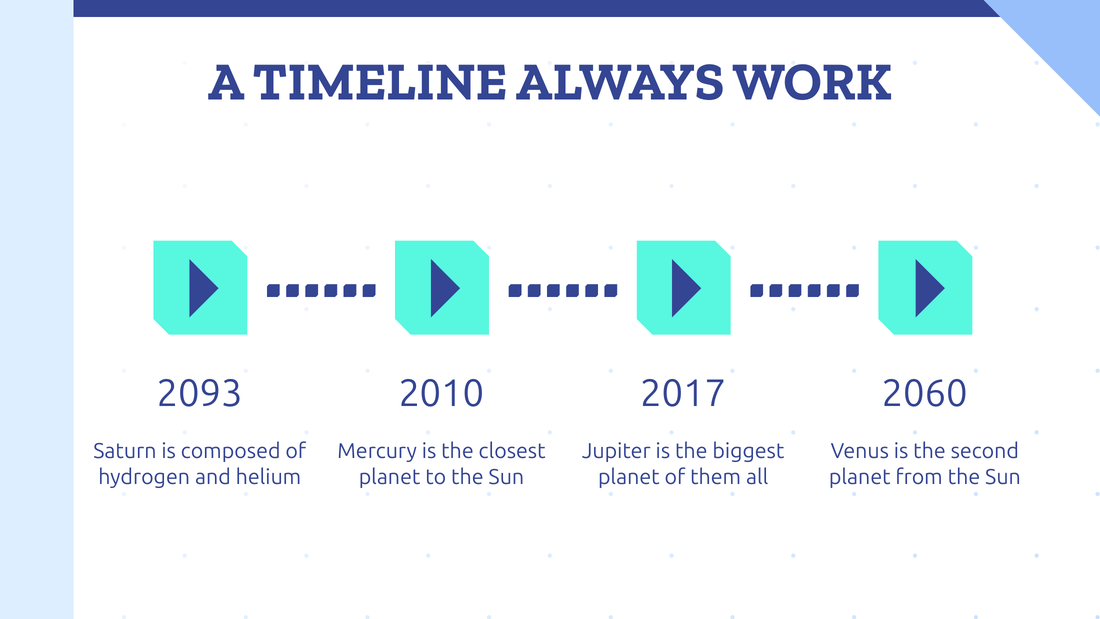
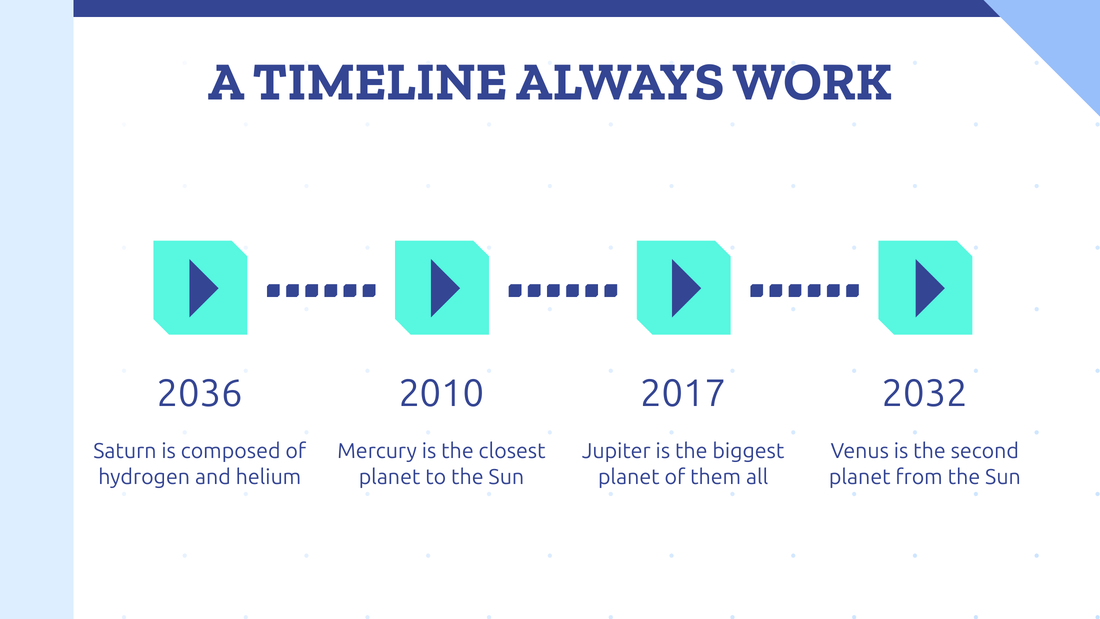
2093: 2093 -> 2036
2060: 2060 -> 2032
